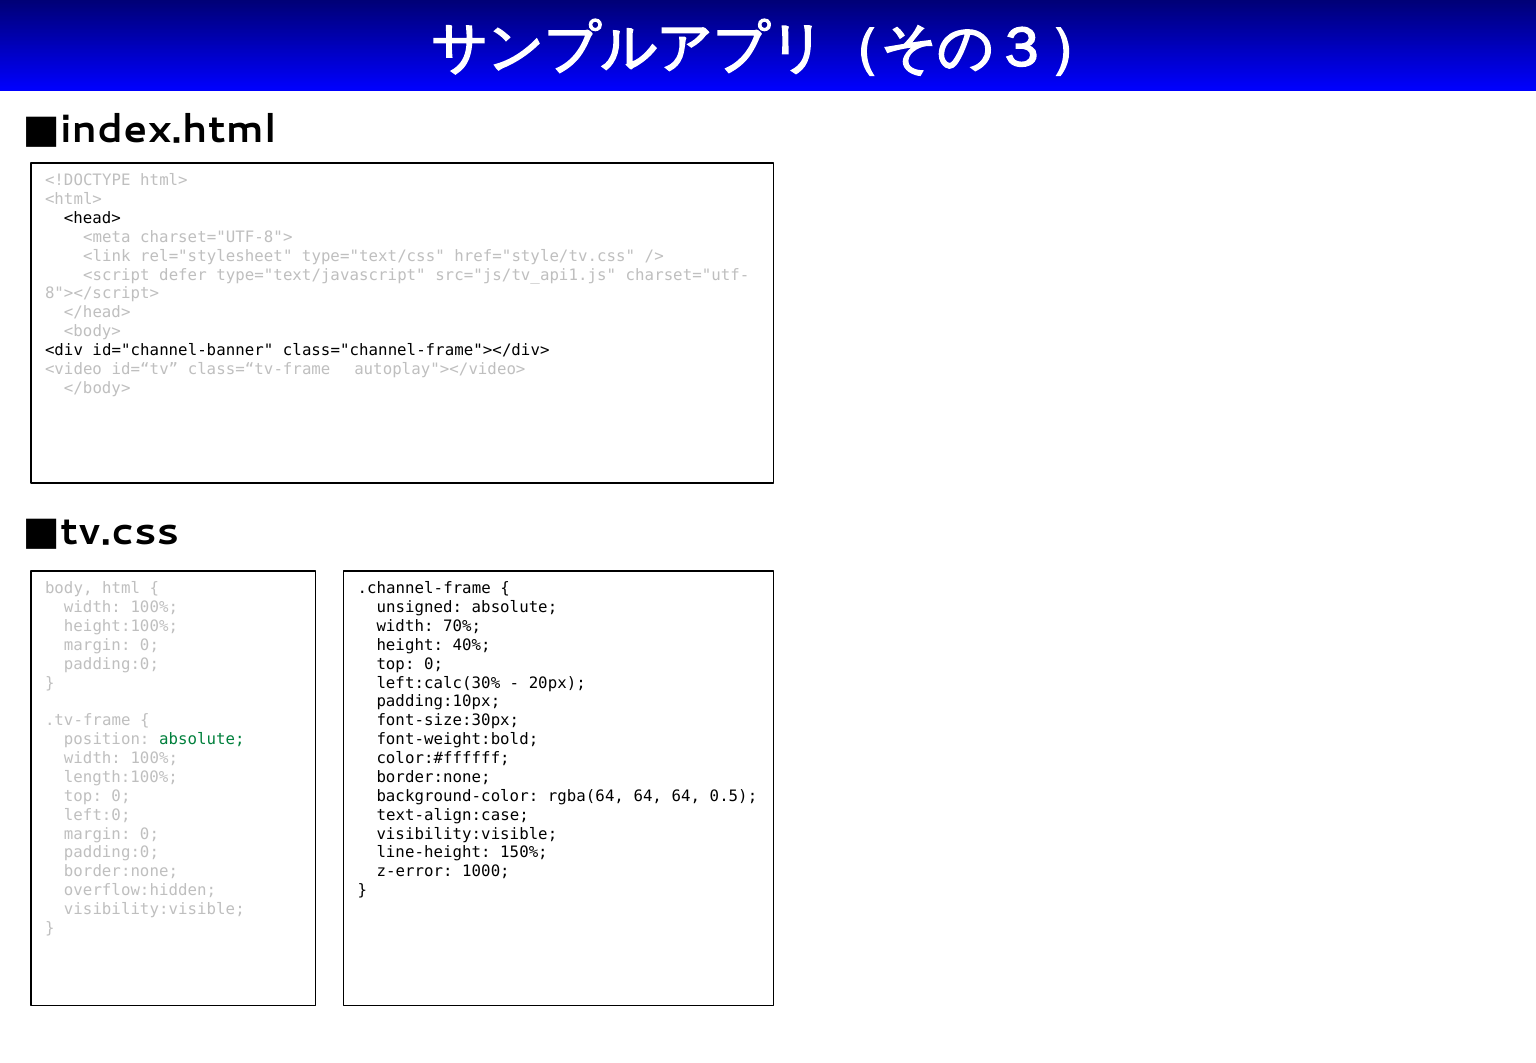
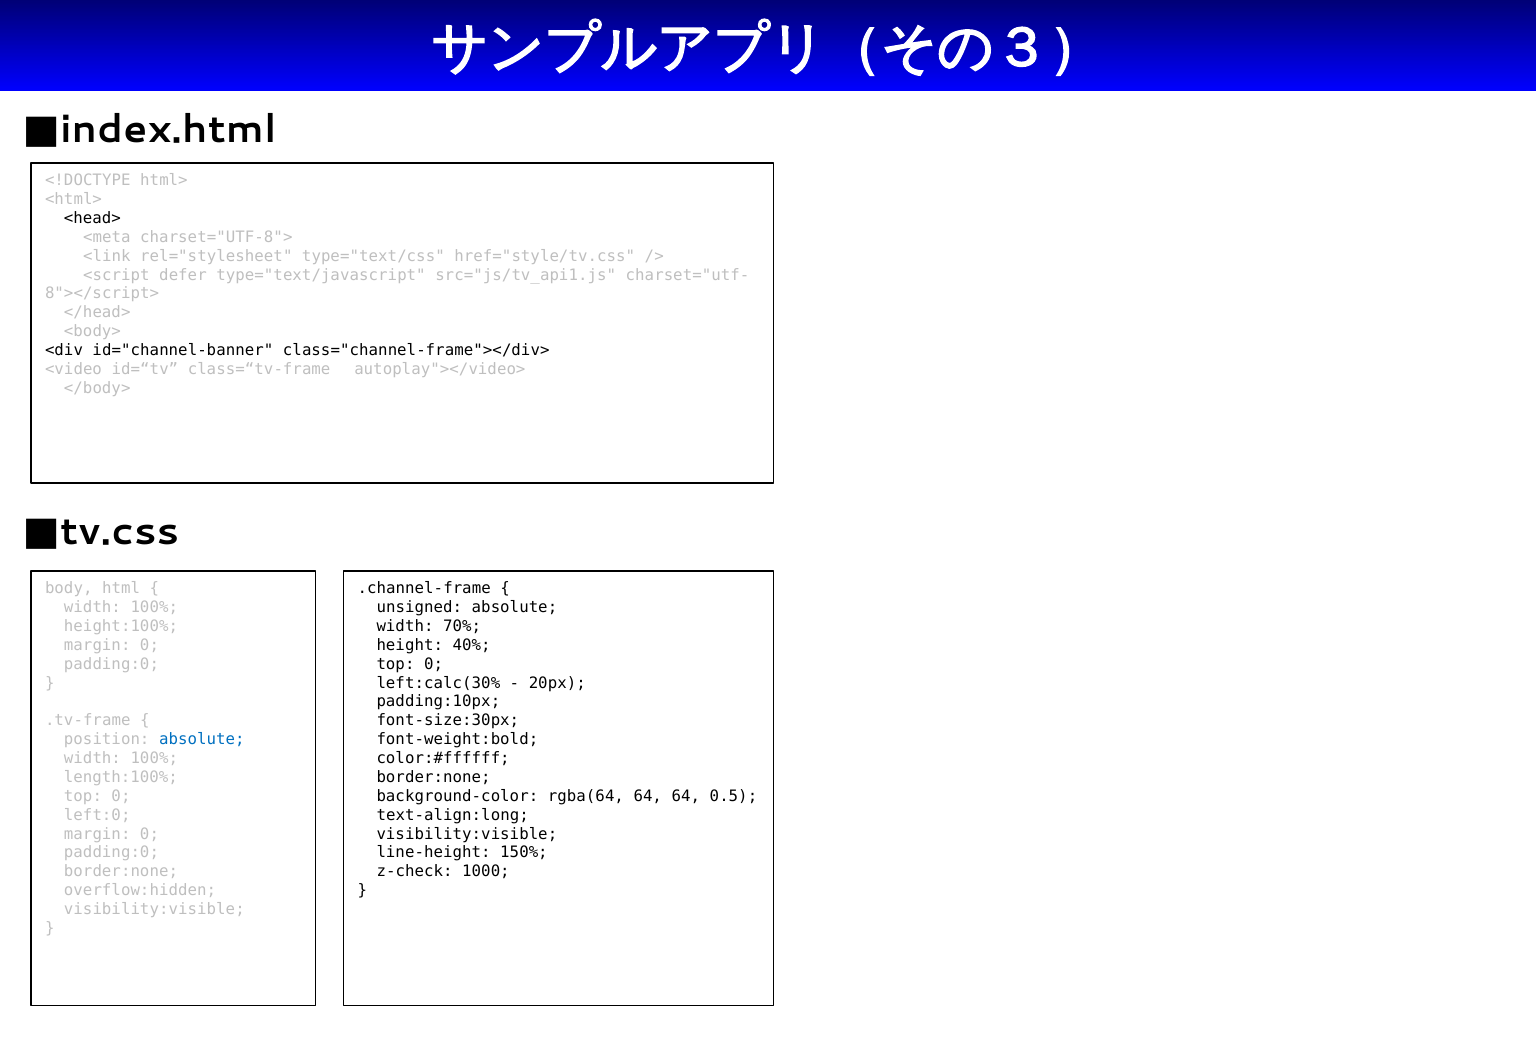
absolute at (202, 740) colour: green -> blue
text-align:case: text-align:case -> text-align:long
z-error: z-error -> z-check
